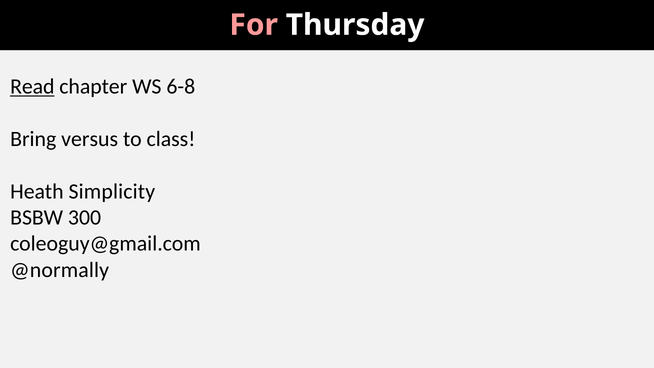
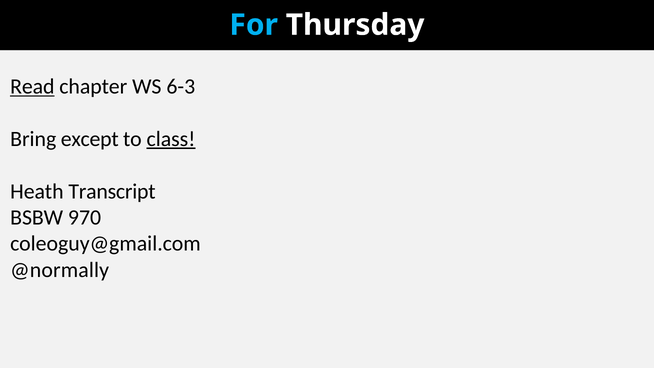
For colour: pink -> light blue
6-8: 6-8 -> 6-3
versus: versus -> except
class underline: none -> present
Simplicity: Simplicity -> Transcript
300: 300 -> 970
